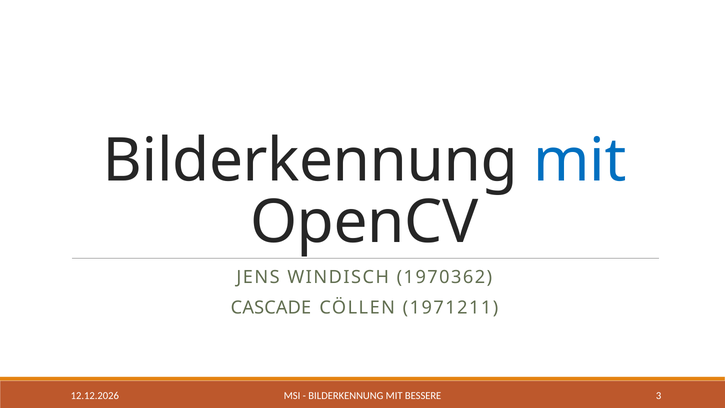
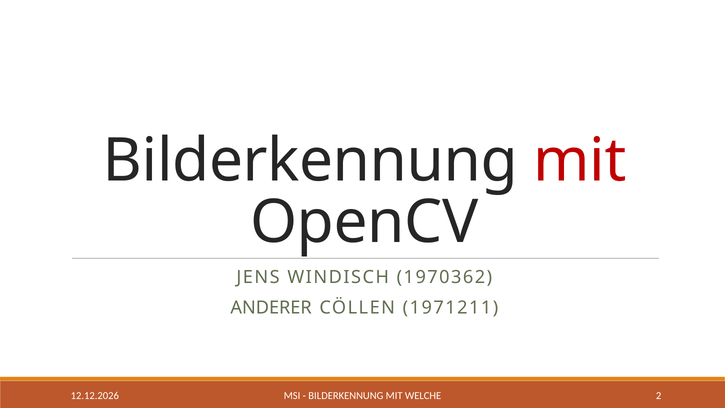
mit at (580, 161) colour: blue -> red
CASCADE: CASCADE -> ANDERER
3: 3 -> 2
BESSERE: BESSERE -> WELCHE
